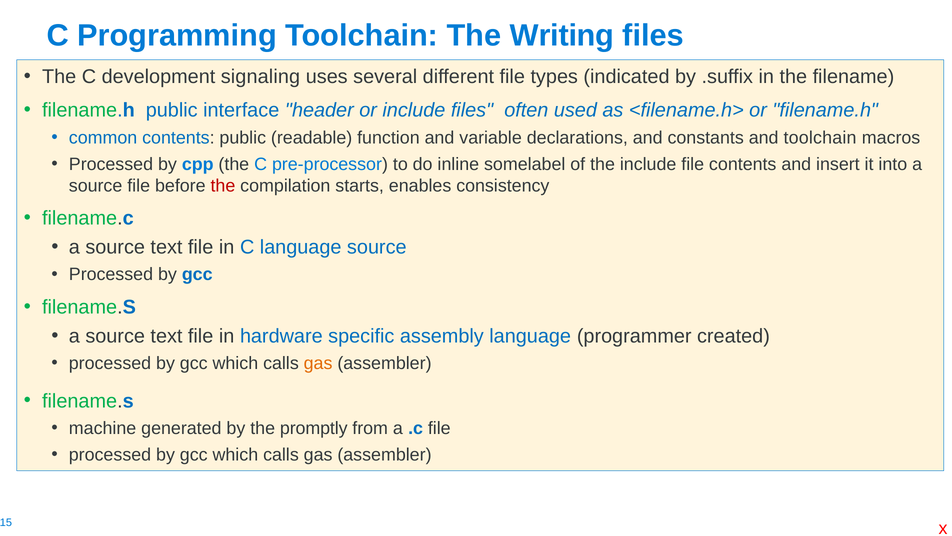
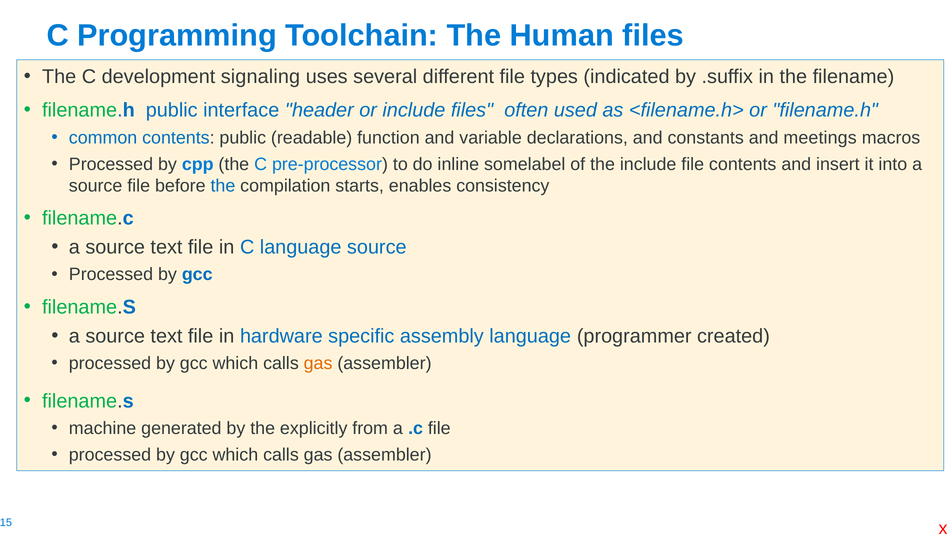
Writing: Writing -> Human
and toolchain: toolchain -> meetings
the at (223, 185) colour: red -> blue
promptly: promptly -> explicitly
